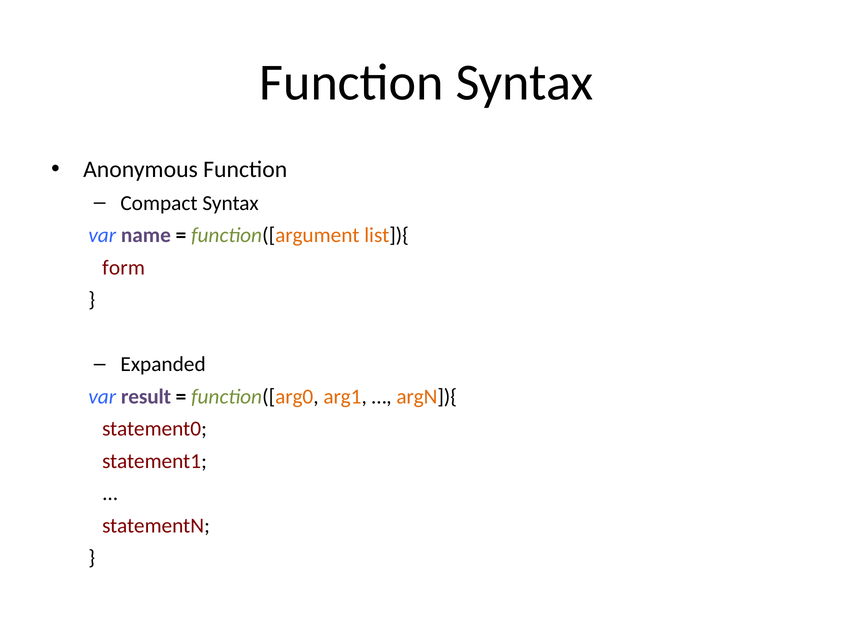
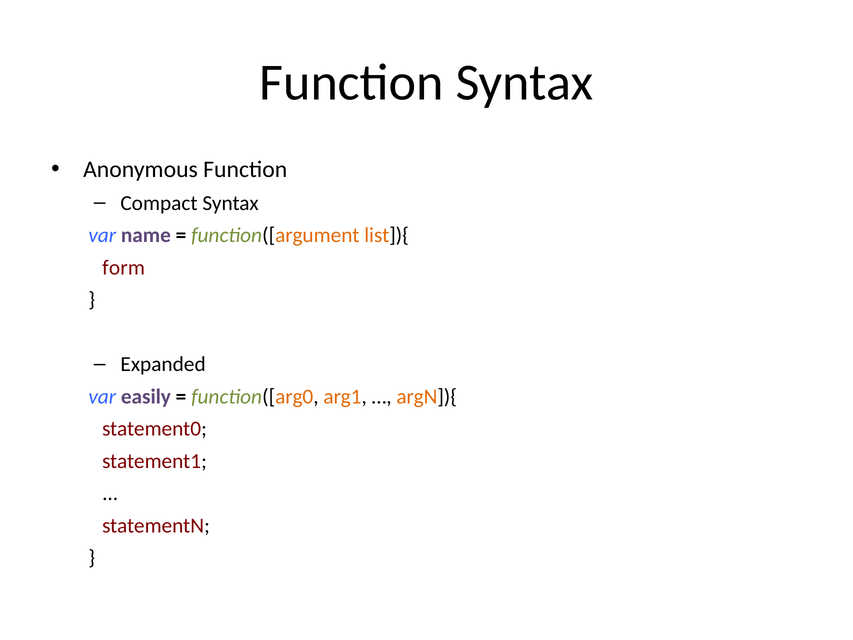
result: result -> easily
